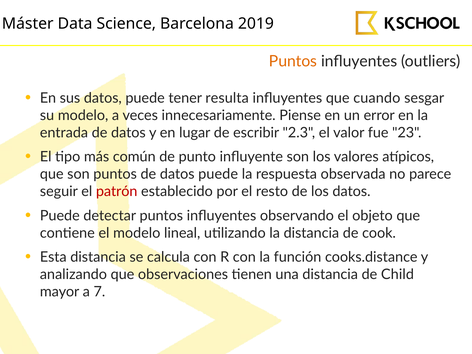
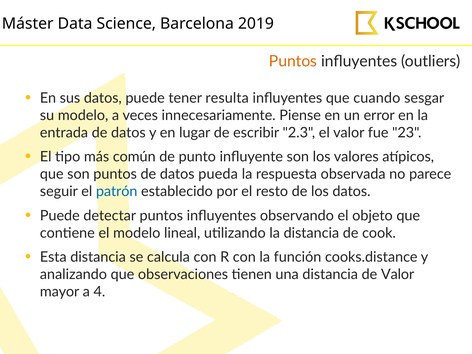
de datos puede: puede -> pueda
patrón colour: red -> blue
de Child: Child -> Valor
7: 7 -> 4
